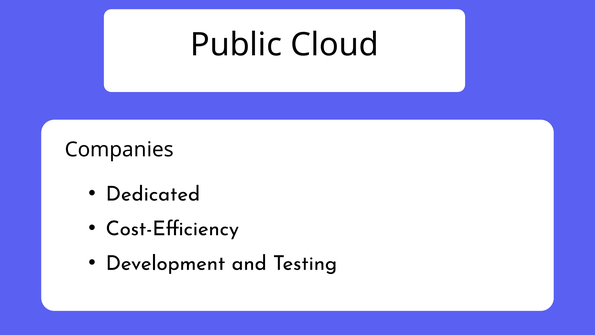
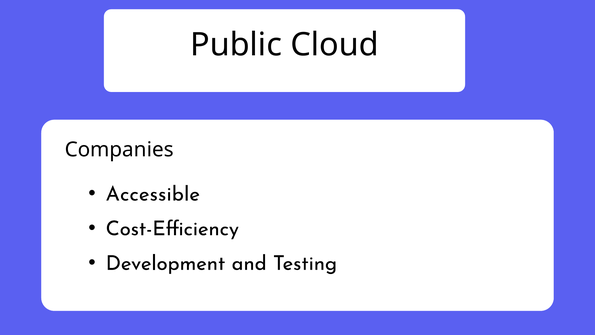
Dedicated: Dedicated -> Accessible
